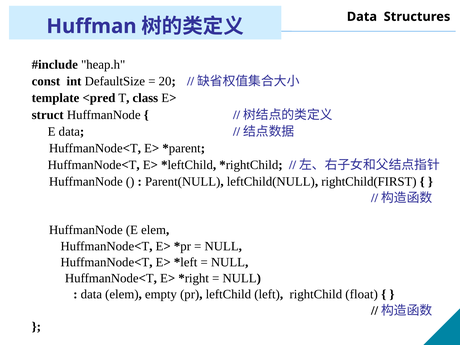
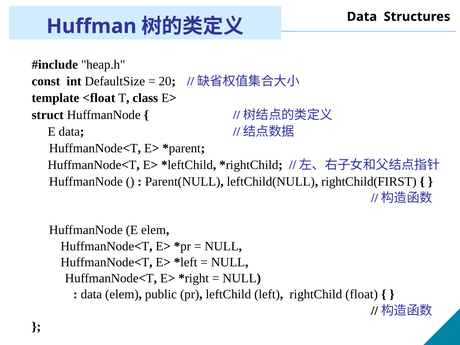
<pred: <pred -> <float
empty: empty -> public
